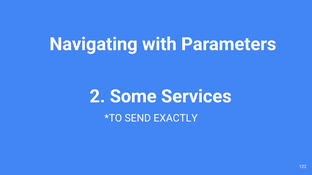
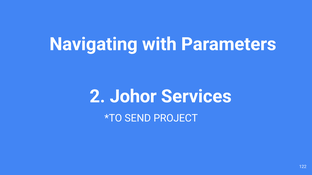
Some: Some -> Johor
EXACTLY: EXACTLY -> PROJECT
